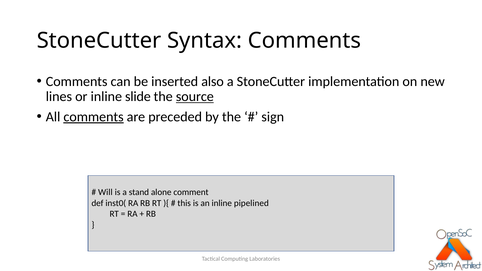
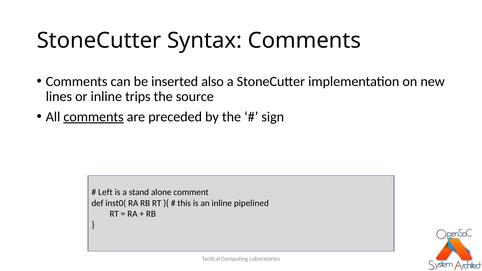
slide: slide -> trips
source underline: present -> none
Will: Will -> Left
